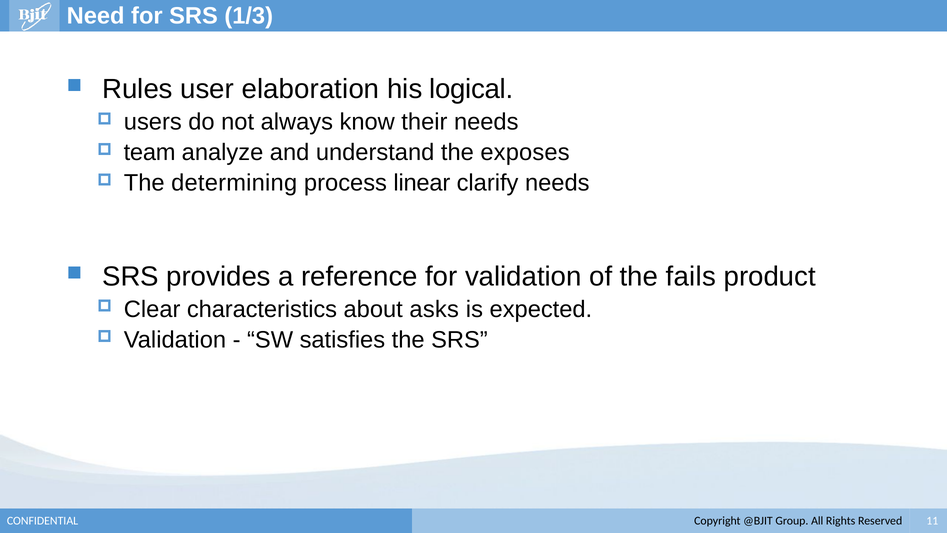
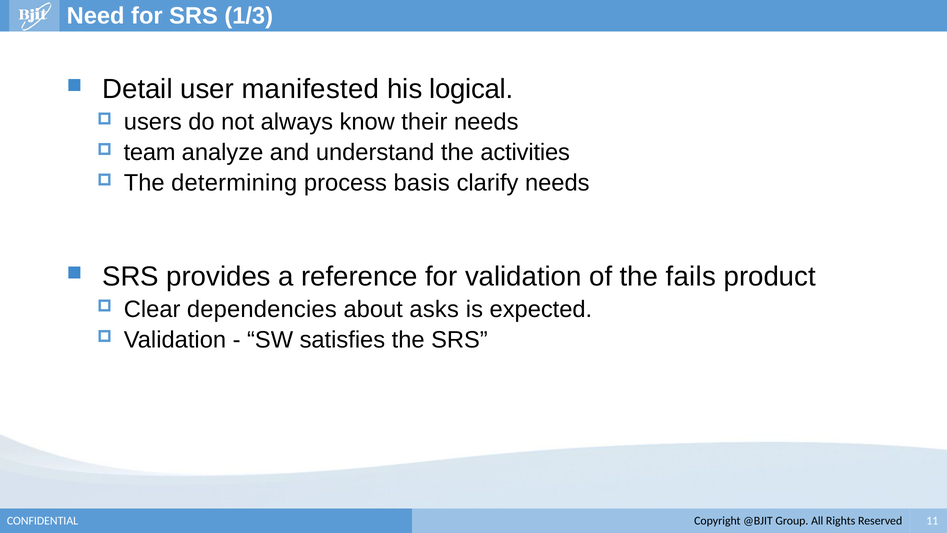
Rules: Rules -> Detail
elaboration: elaboration -> manifested
exposes: exposes -> activities
linear: linear -> basis
characteristics: characteristics -> dependencies
